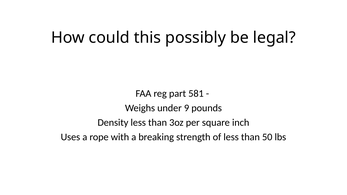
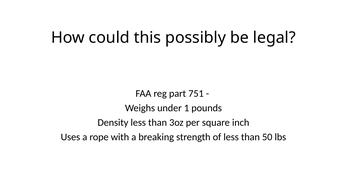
581: 581 -> 751
9: 9 -> 1
